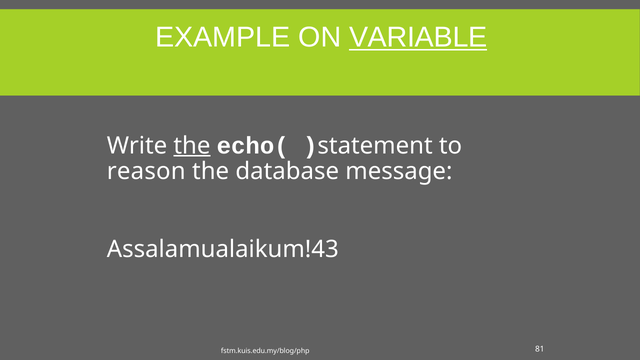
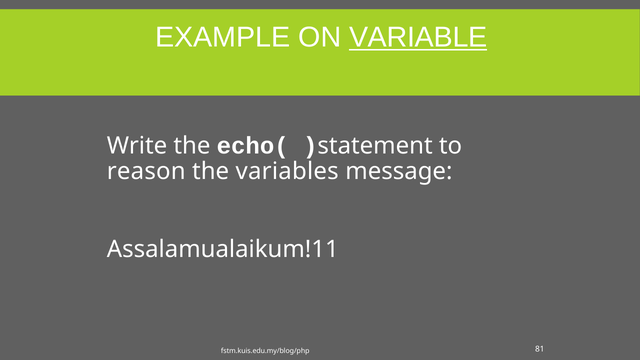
the at (192, 146) underline: present -> none
database: database -> variables
Assalamualaikum!43: Assalamualaikum!43 -> Assalamualaikum!11
